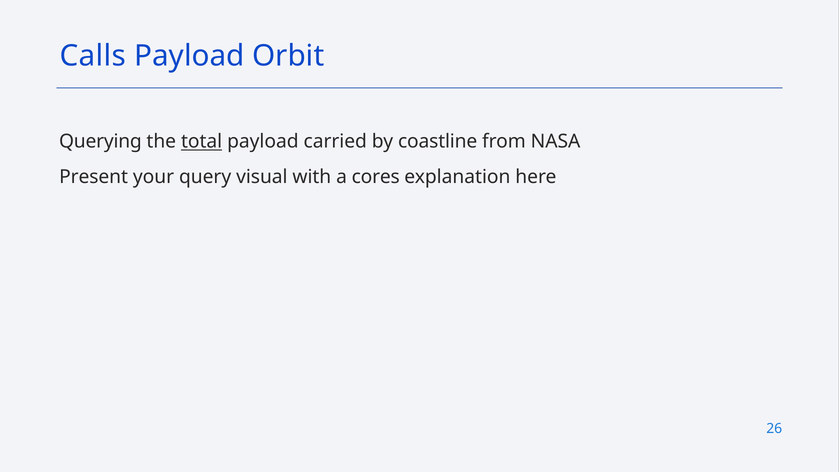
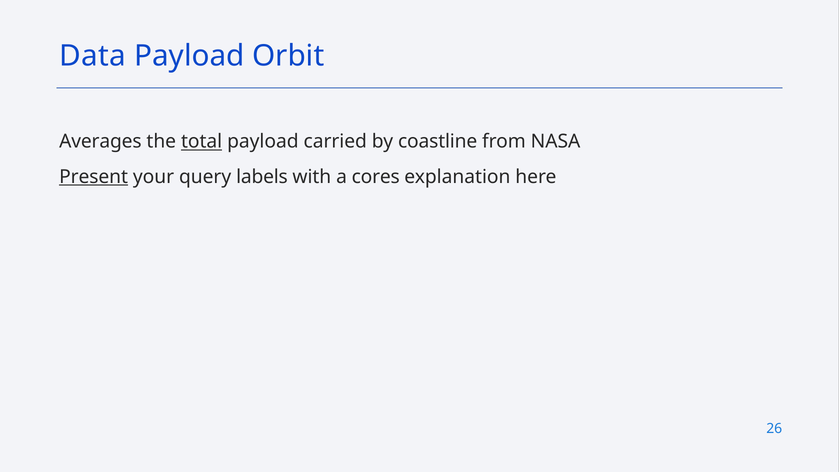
Calls: Calls -> Data
Querying: Querying -> Averages
Present underline: none -> present
visual: visual -> labels
